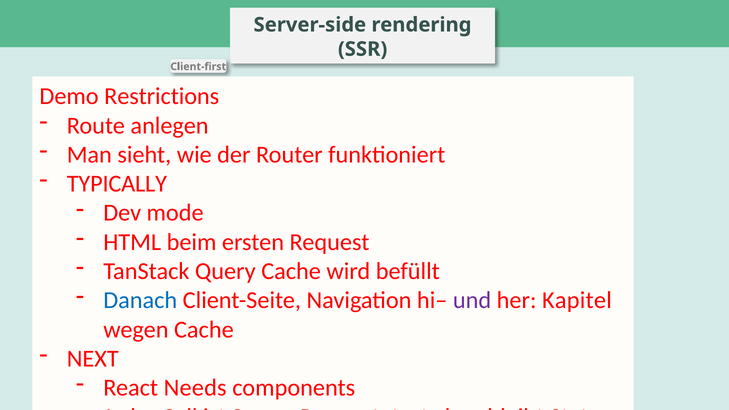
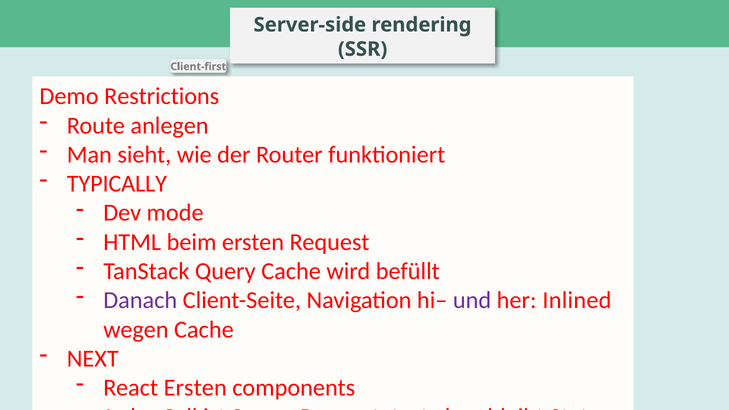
Danach colour: blue -> purple
Kapitel: Kapitel -> Inlined
React Needs: Needs -> Ersten
